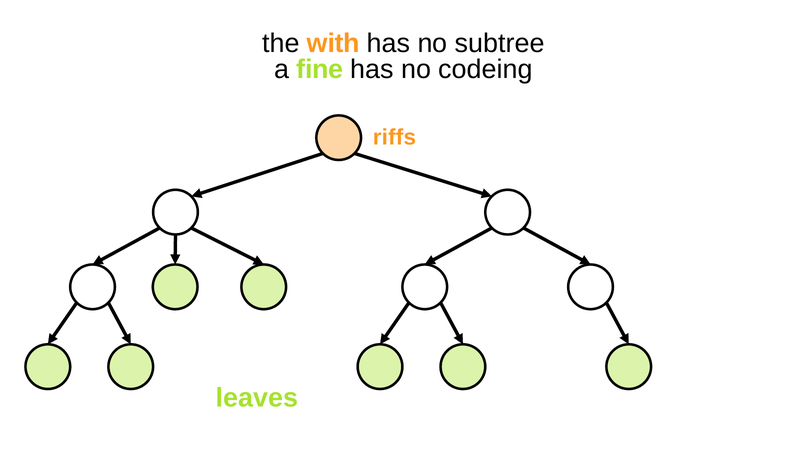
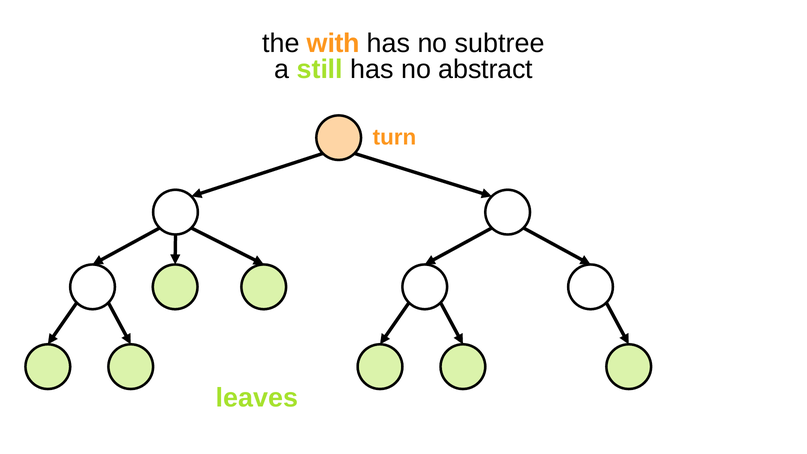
fine: fine -> still
codeing: codeing -> abstract
riffs: riffs -> turn
